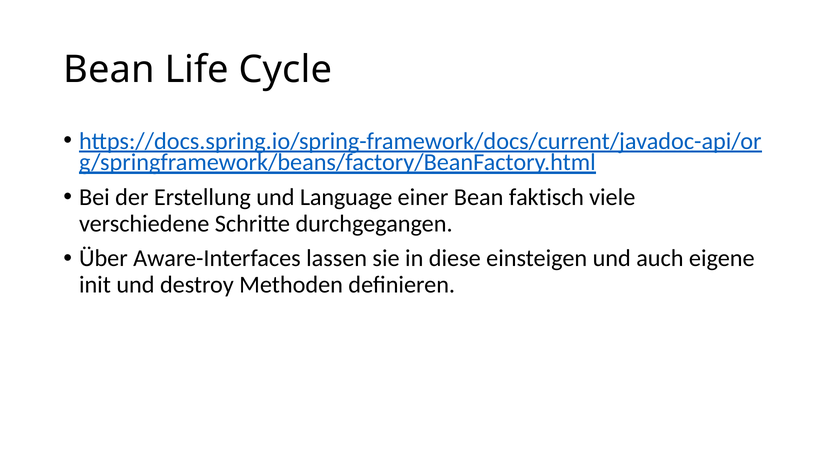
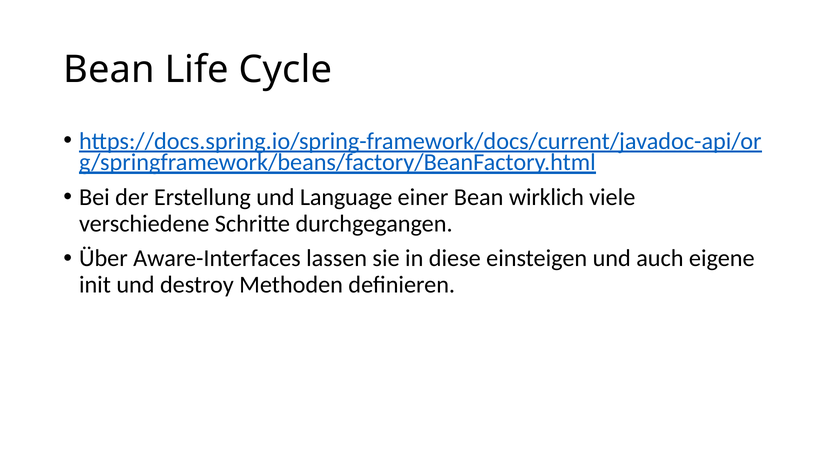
faktisch: faktisch -> wirklich
